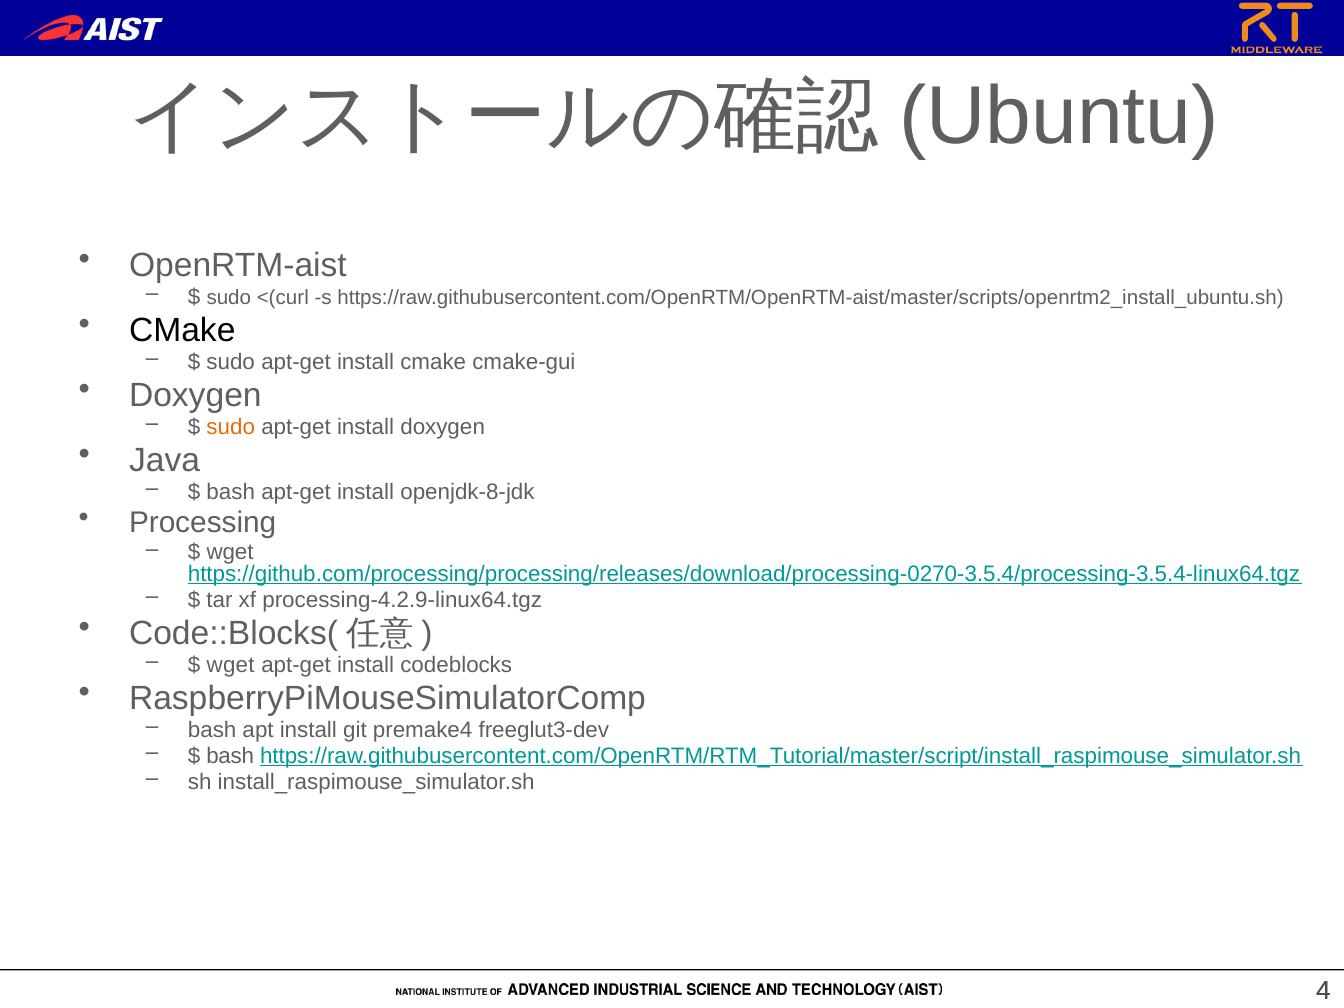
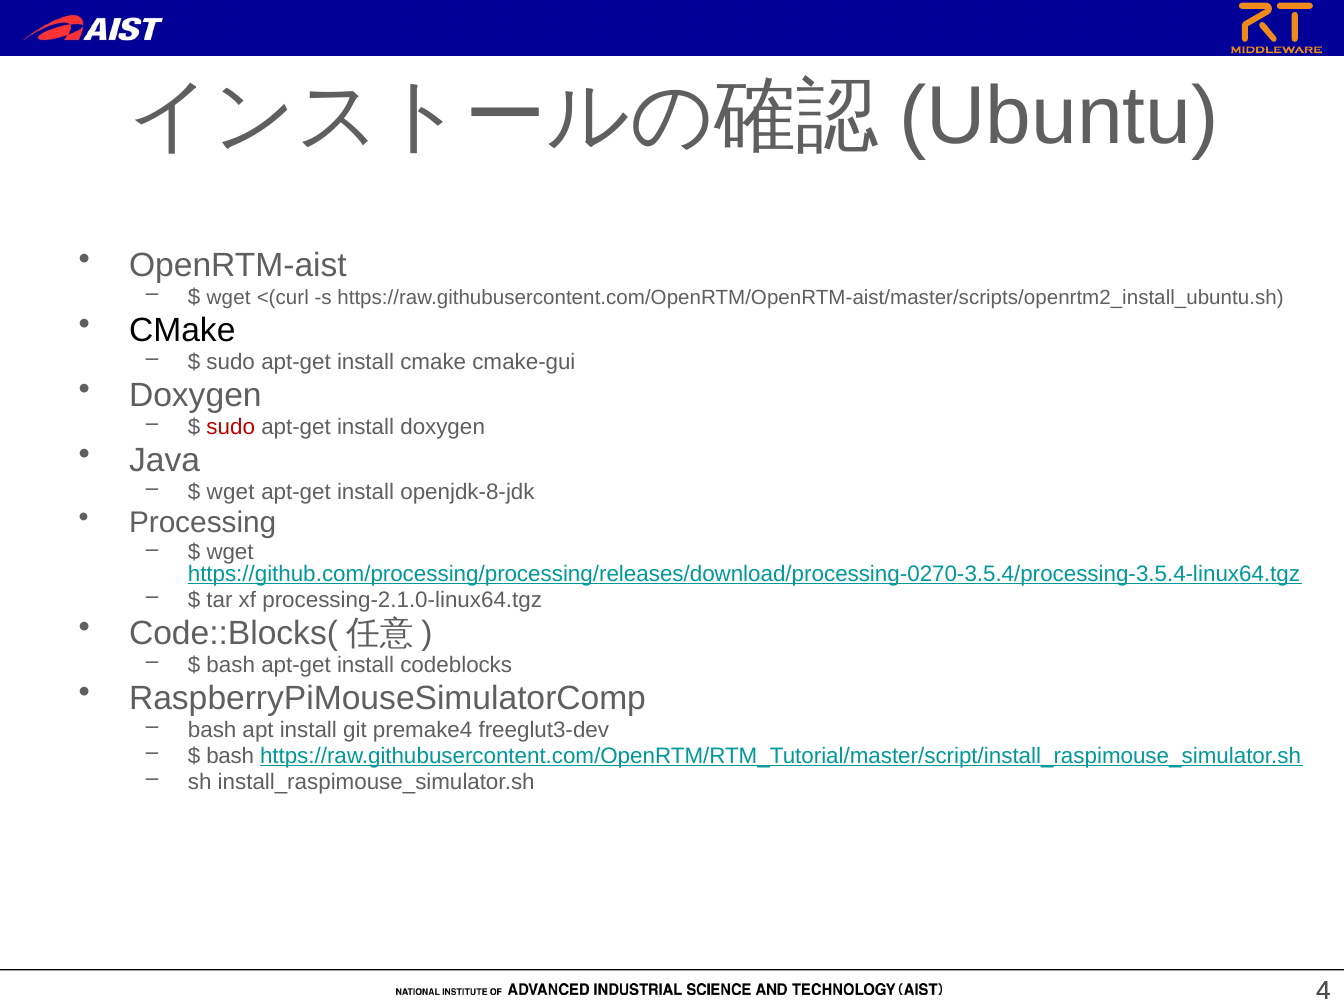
sudo at (229, 298): sudo -> wget
sudo at (231, 427) colour: orange -> red
bash at (231, 492): bash -> wget
processing-4.2.9-linux64.tgz: processing-4.2.9-linux64.tgz -> processing-2.1.0-linux64.tgz
wget at (231, 665): wget -> bash
